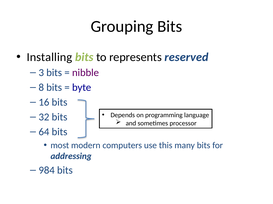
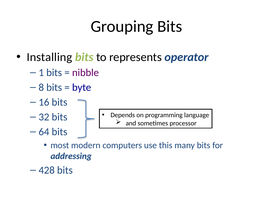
reserved: reserved -> operator
3: 3 -> 1
984: 984 -> 428
